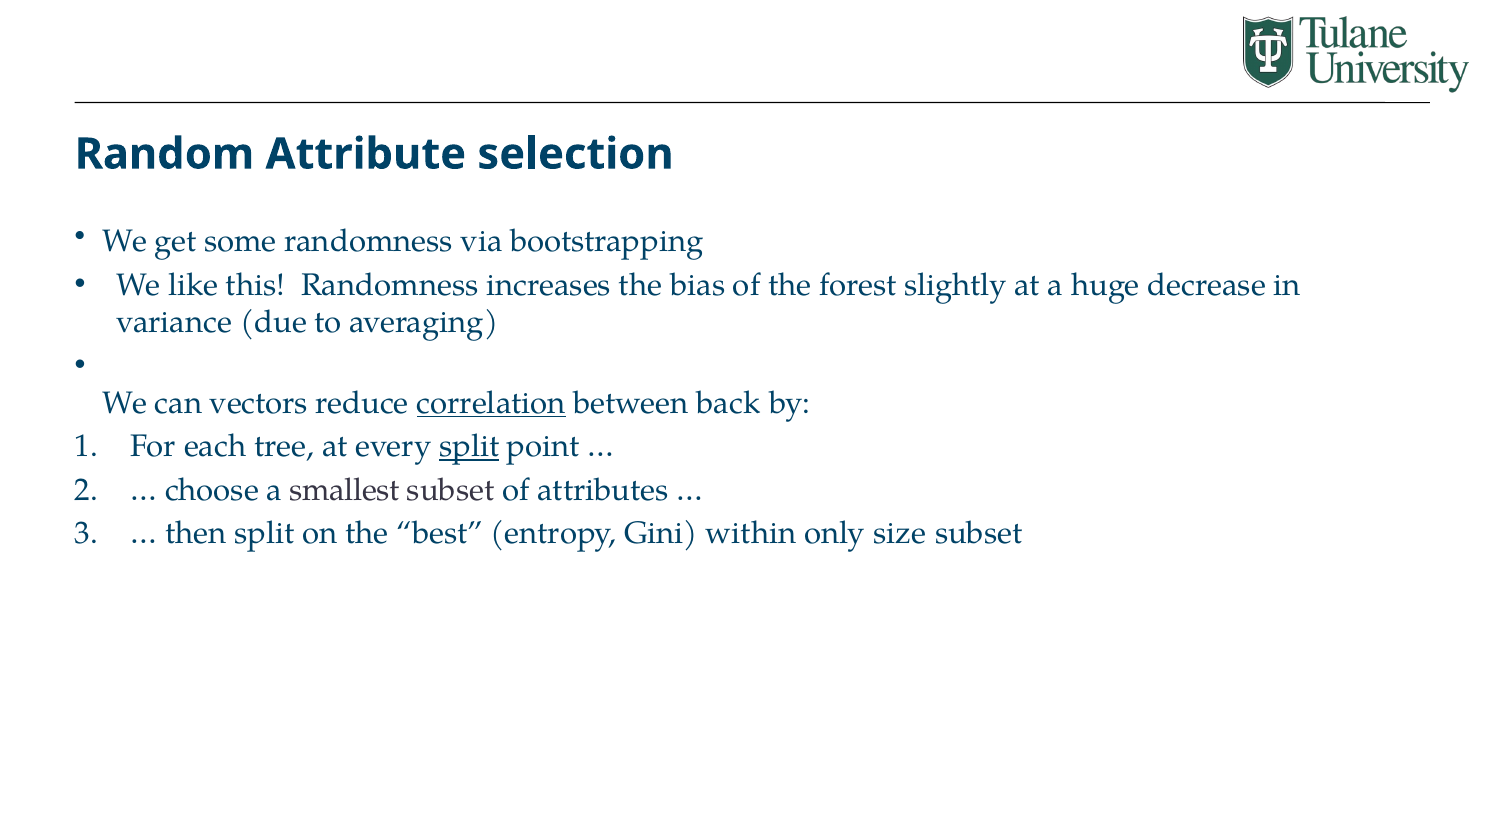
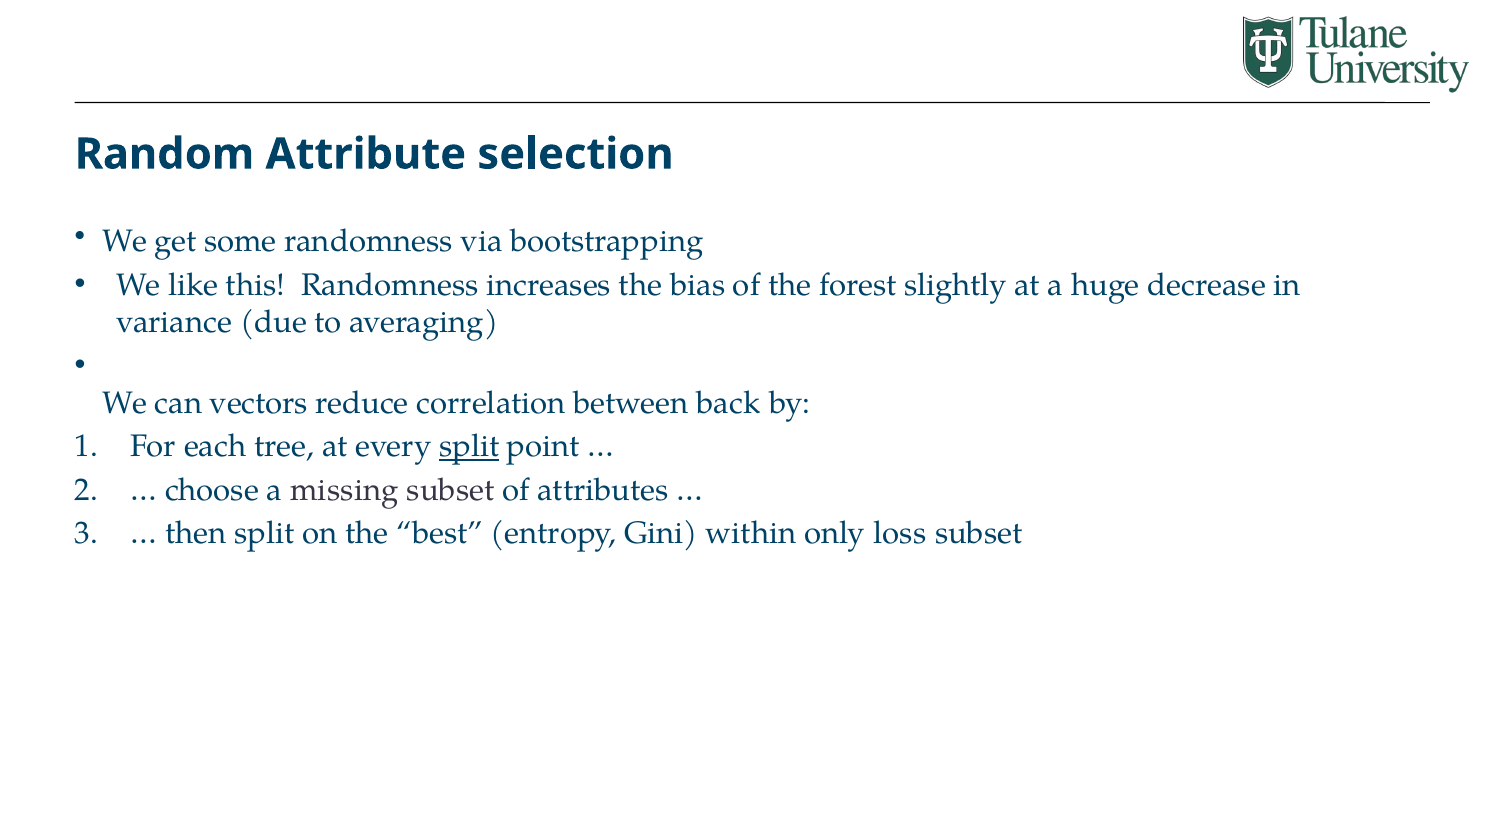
correlation underline: present -> none
smallest: smallest -> missing
size: size -> loss
